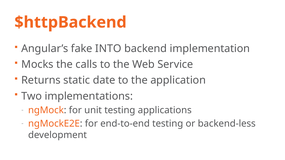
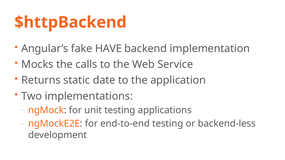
INTO: INTO -> HAVE
